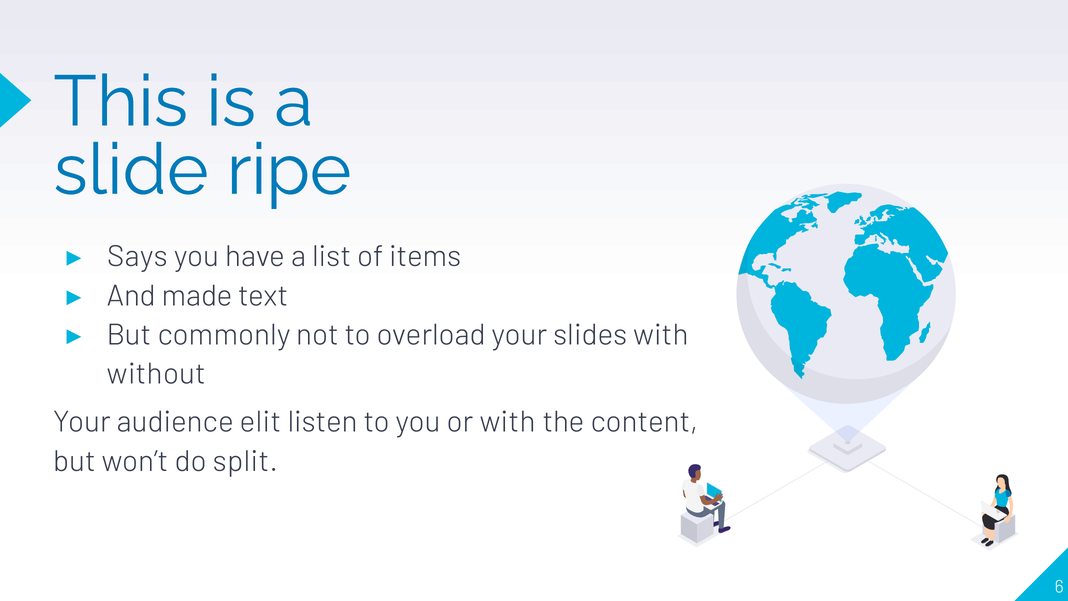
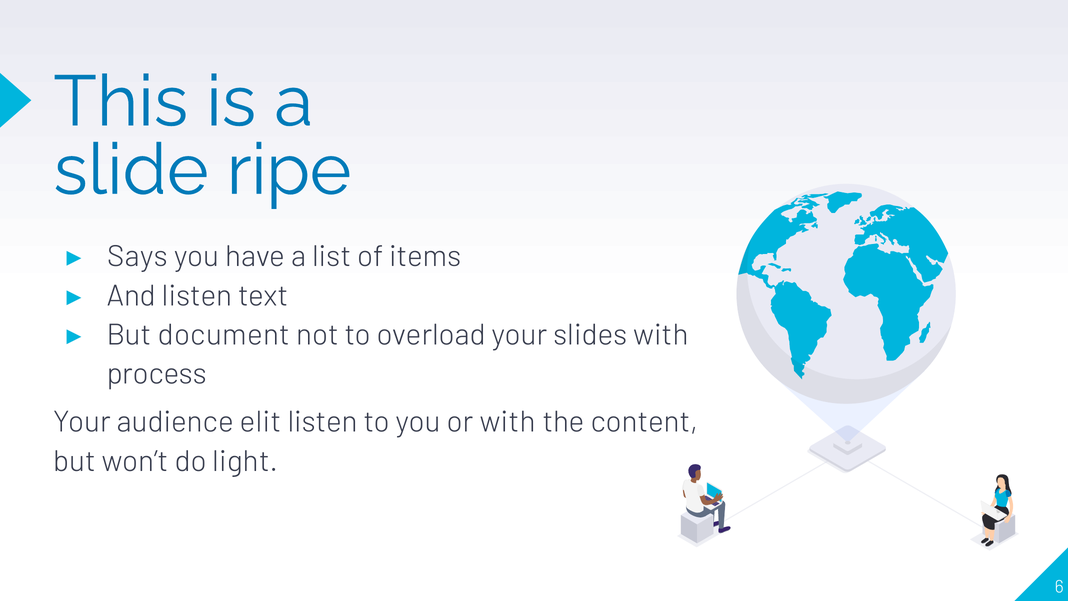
And made: made -> listen
commonly: commonly -> document
without: without -> process
split: split -> light
